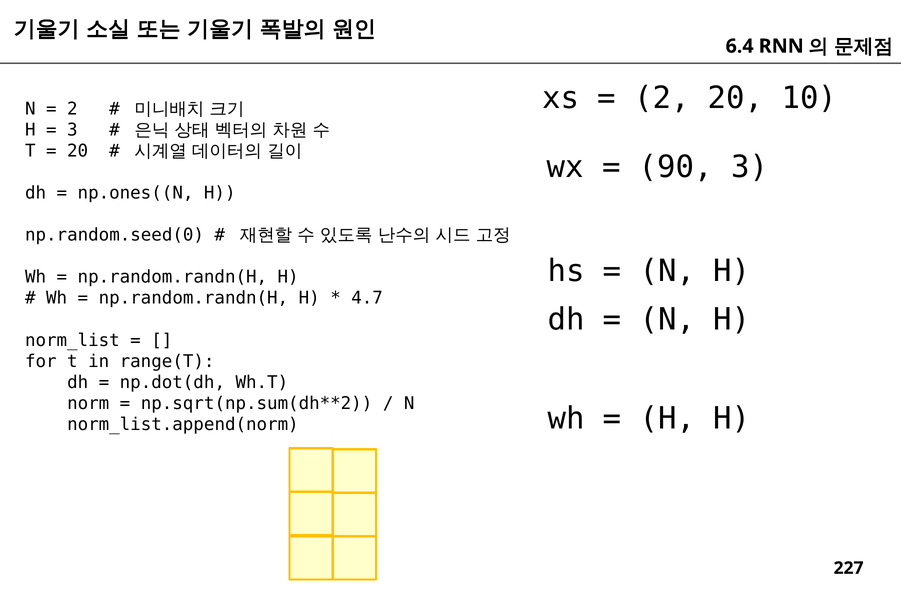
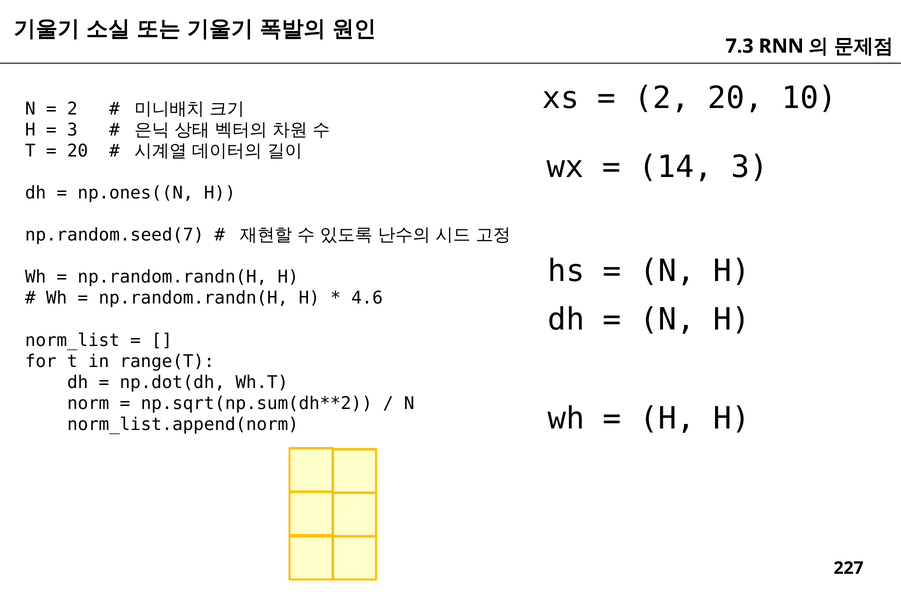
6.4: 6.4 -> 7.3
90: 90 -> 14
np.random.seed(0: np.random.seed(0 -> np.random.seed(7
4.7: 4.7 -> 4.6
